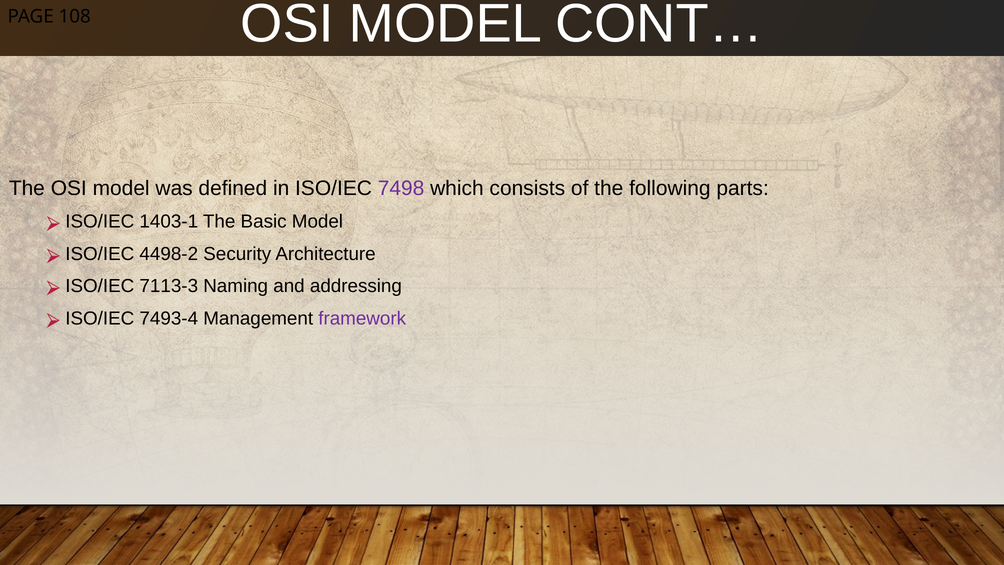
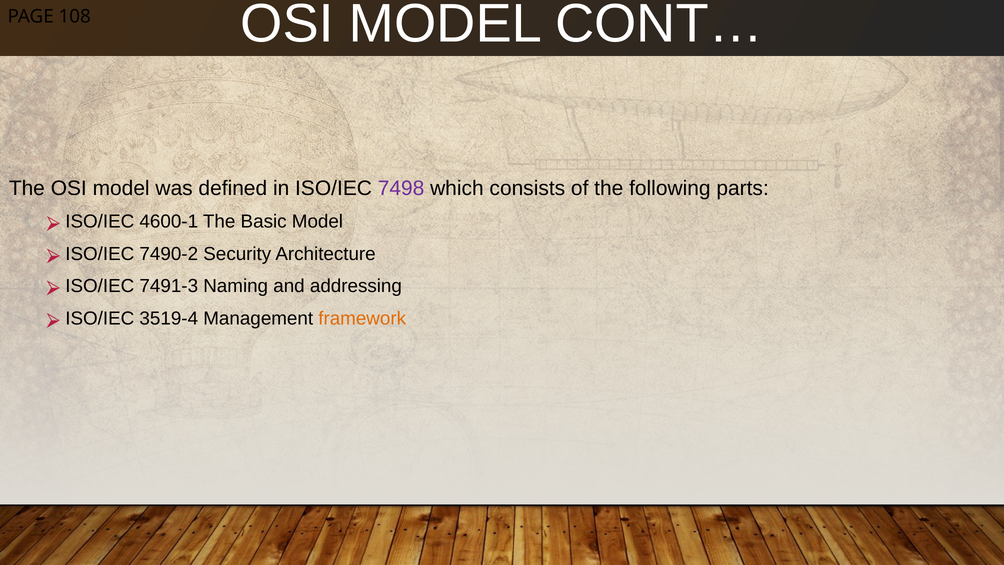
1403-1: 1403-1 -> 4600-1
4498-2: 4498-2 -> 7490-2
7113-3: 7113-3 -> 7491-3
7493-4: 7493-4 -> 3519-4
framework colour: purple -> orange
